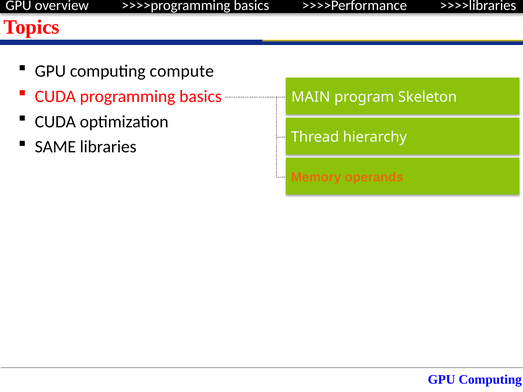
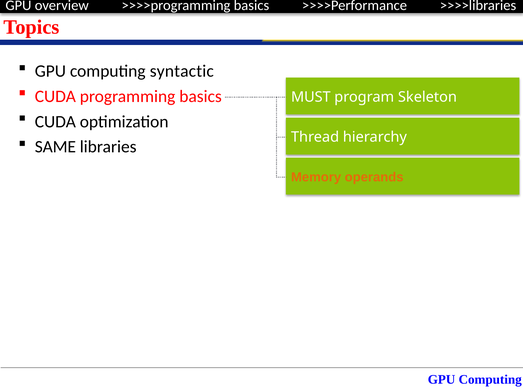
compute: compute -> syntactic
MAIN: MAIN -> MUST
